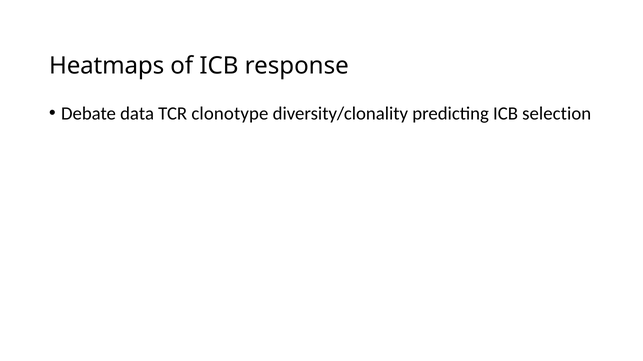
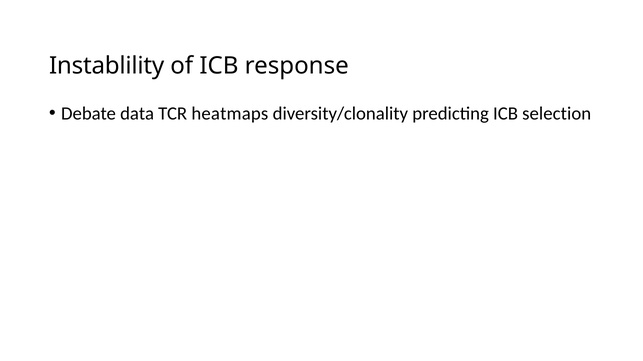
Heatmaps: Heatmaps -> Instablility
clonotype: clonotype -> heatmaps
